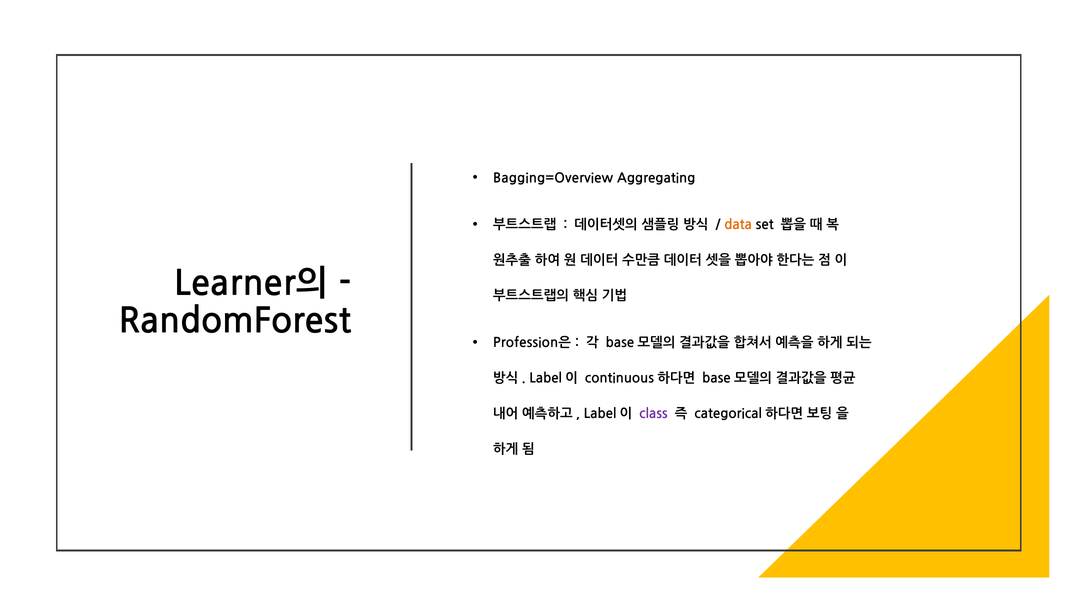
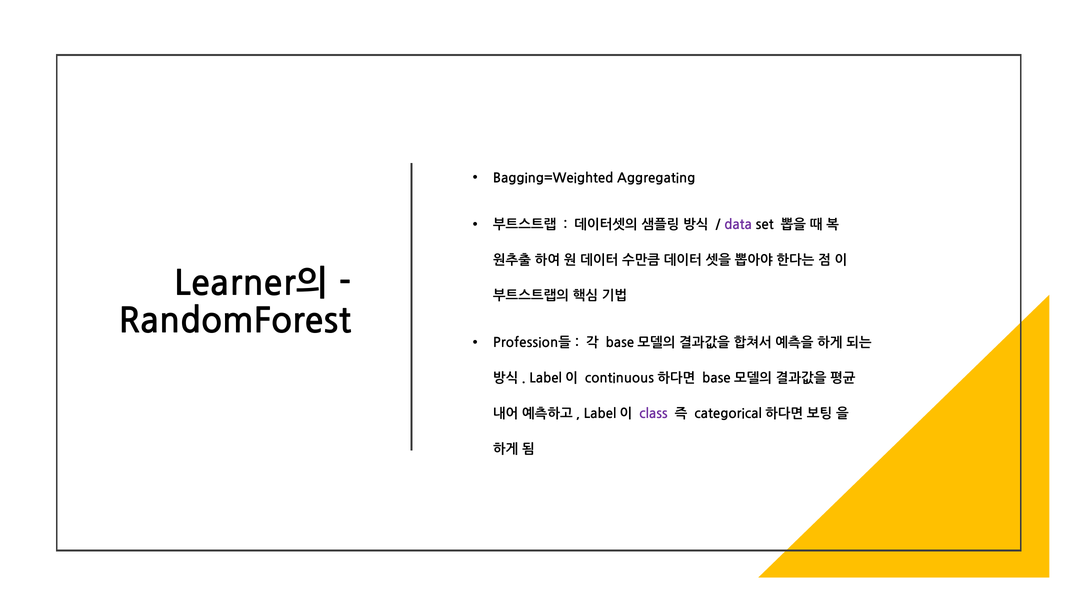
Bagging=Overview: Bagging=Overview -> Bagging=Weighted
data colour: orange -> purple
Profession은: Profession은 -> Profession들
